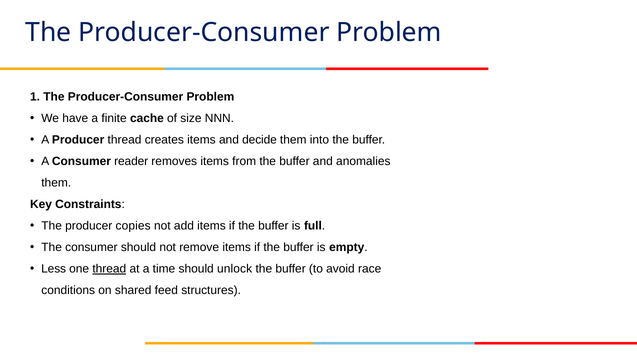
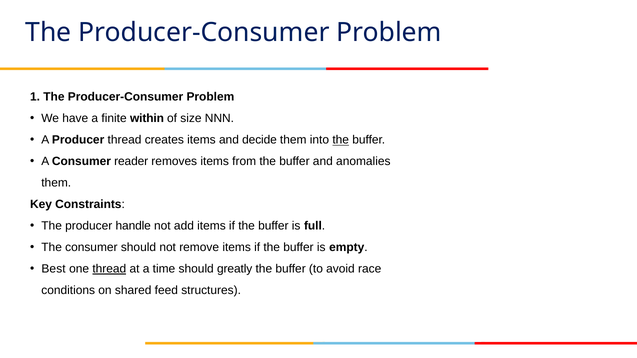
cache: cache -> within
the at (341, 140) underline: none -> present
copies: copies -> handle
Less: Less -> Best
unlock: unlock -> greatly
